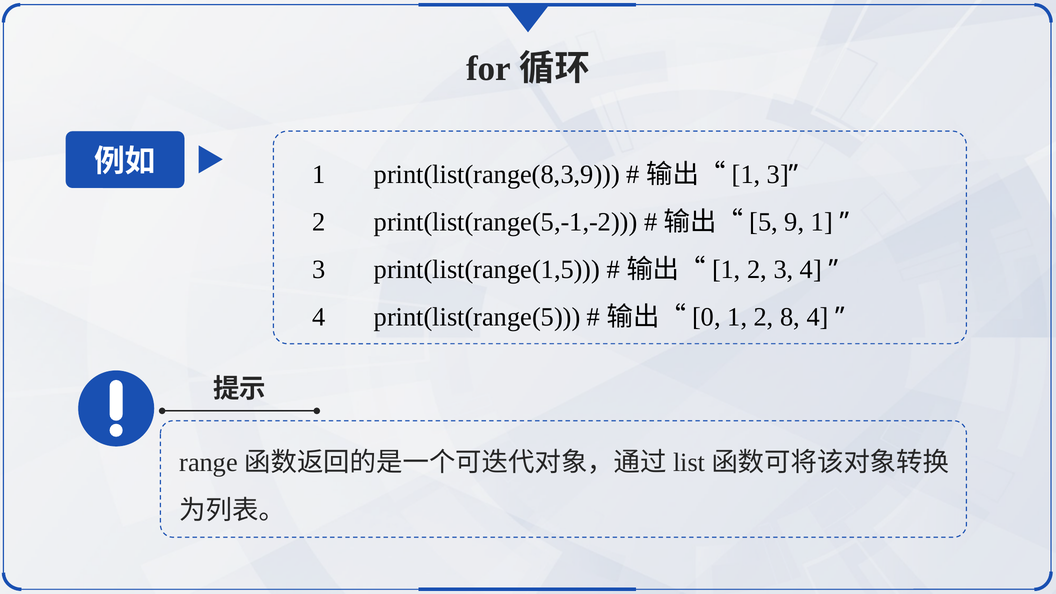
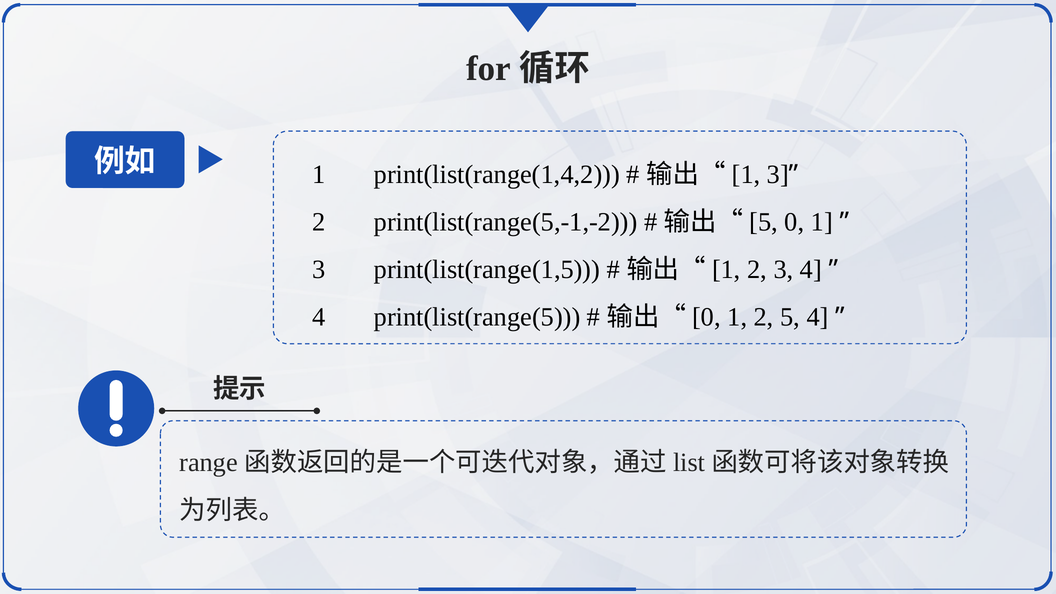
print(list(range(8,3,9: print(list(range(8,3,9 -> print(list(range(1,4,2
9: 9 -> 0
8: 8 -> 5
